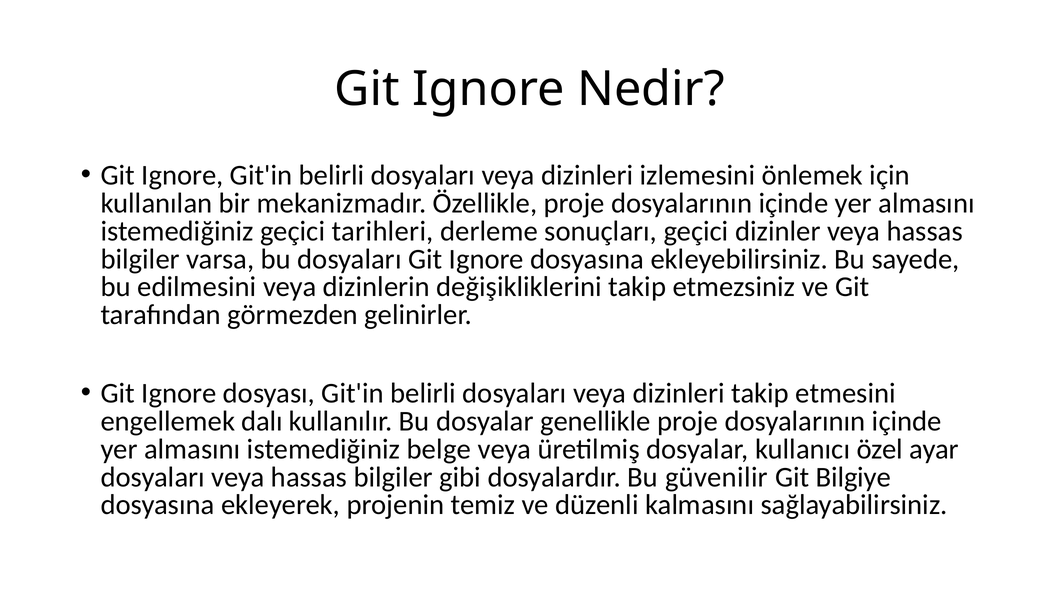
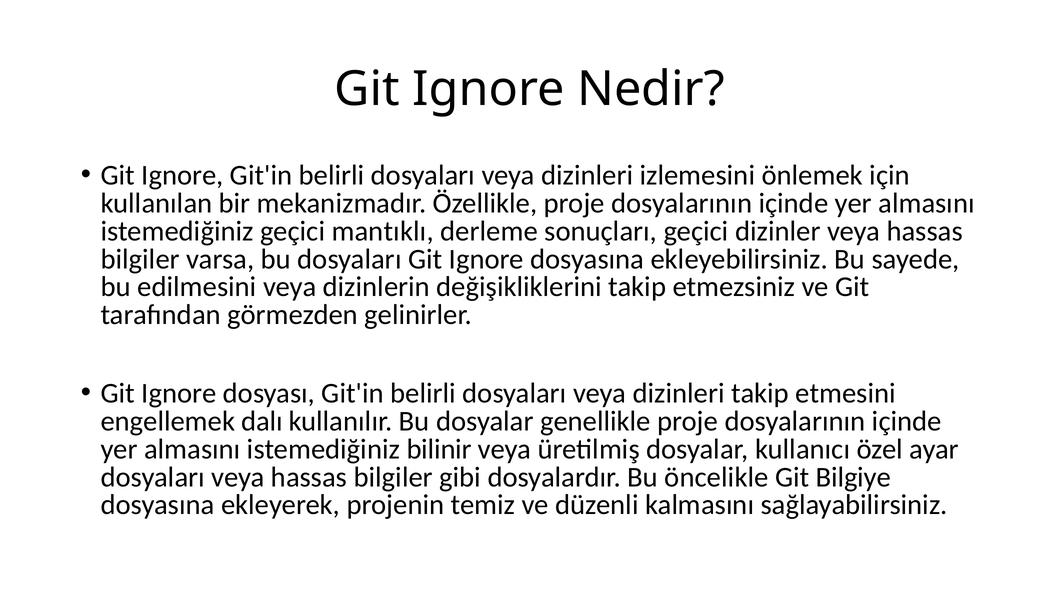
tarihleri: tarihleri -> mantıklı
belge: belge -> bilinir
güvenilir: güvenilir -> öncelikle
